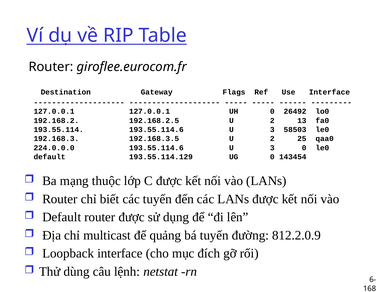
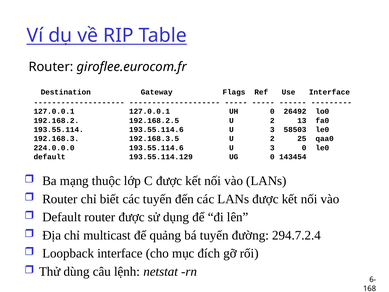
812.2.0.9: 812.2.0.9 -> 294.7.2.4
